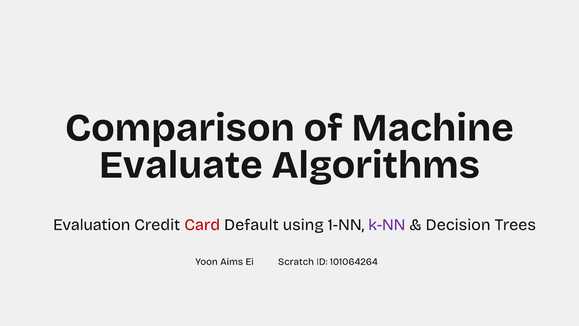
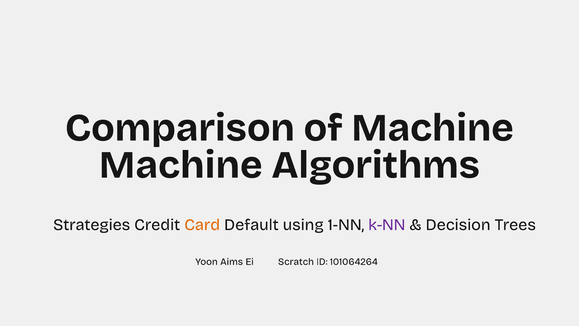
Evaluate at (181, 165): Evaluate -> Machine
Evaluation: Evaluation -> Strategies
Card colour: red -> orange
